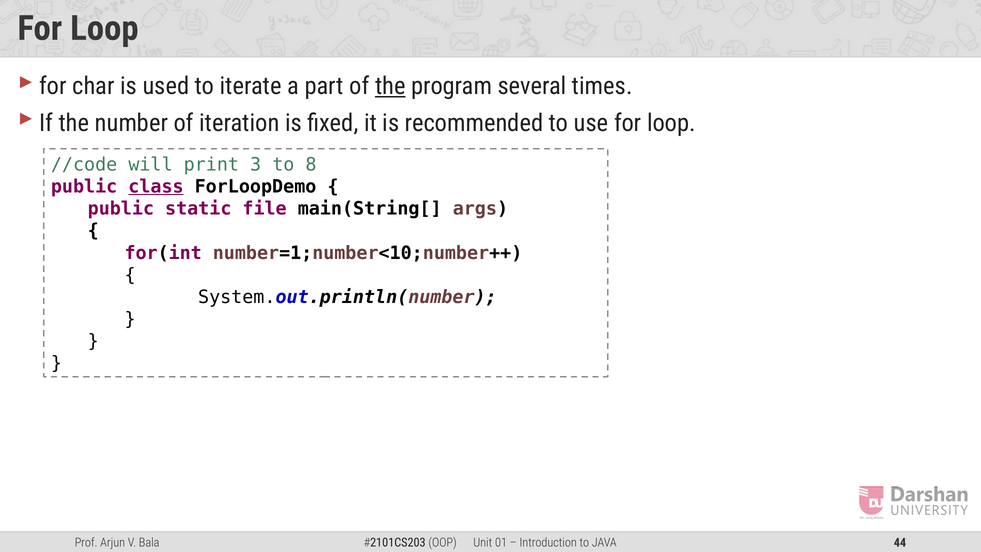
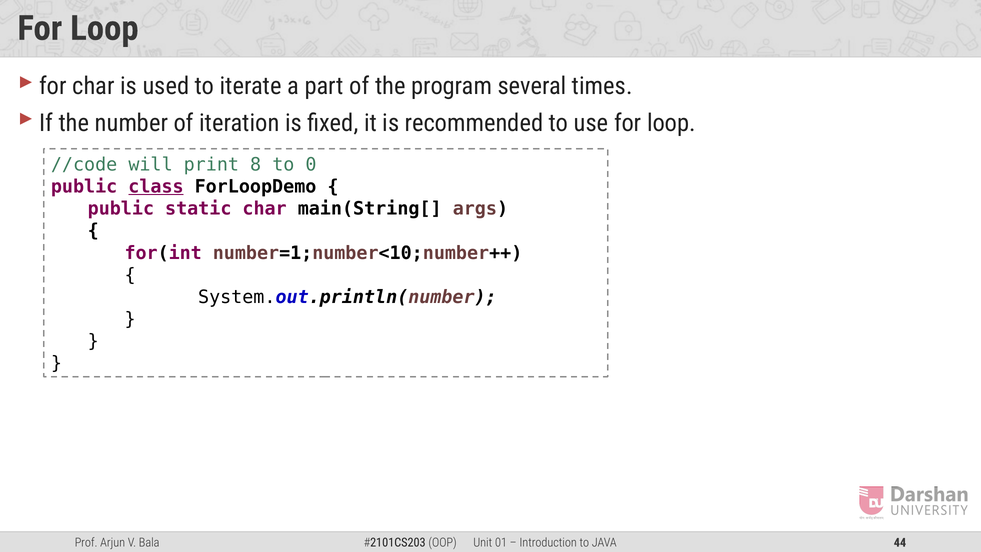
the at (390, 86) underline: present -> none
3: 3 -> 8
8: 8 -> 0
static file: file -> char
